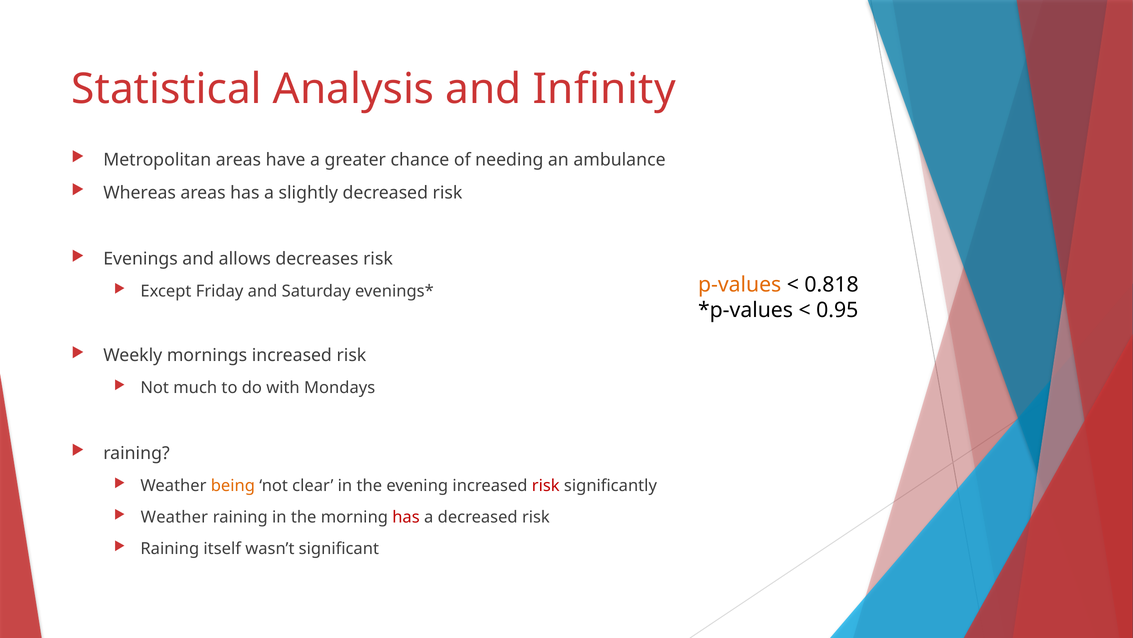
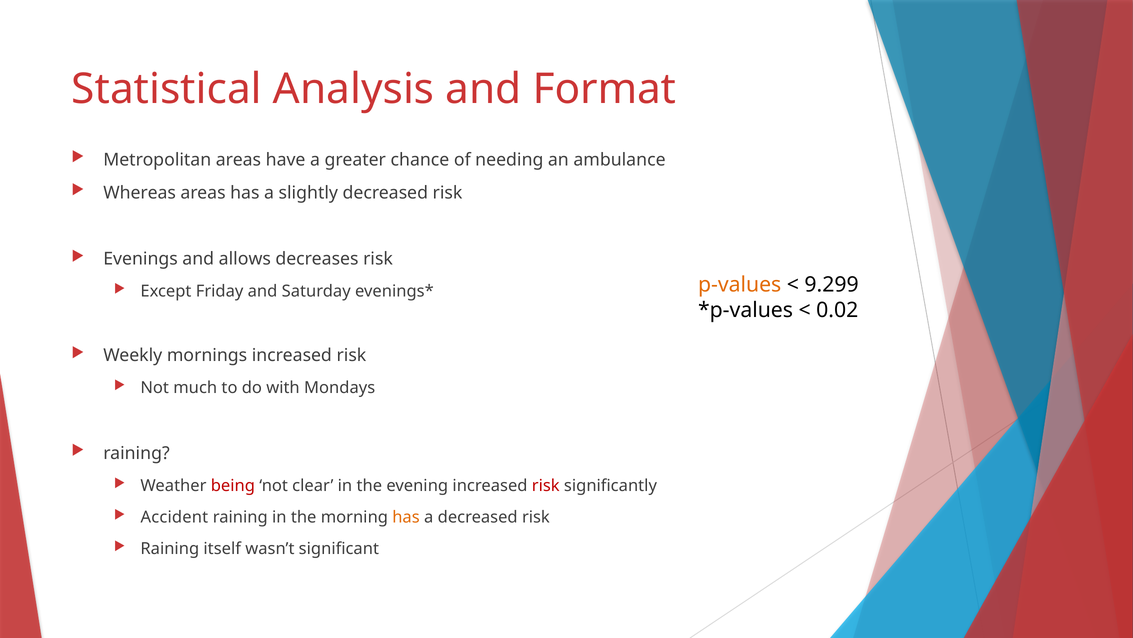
Infinity: Infinity -> Format
0.818: 0.818 -> 9.299
0.95: 0.95 -> 0.02
being colour: orange -> red
Weather at (174, 517): Weather -> Accident
has at (406, 517) colour: red -> orange
